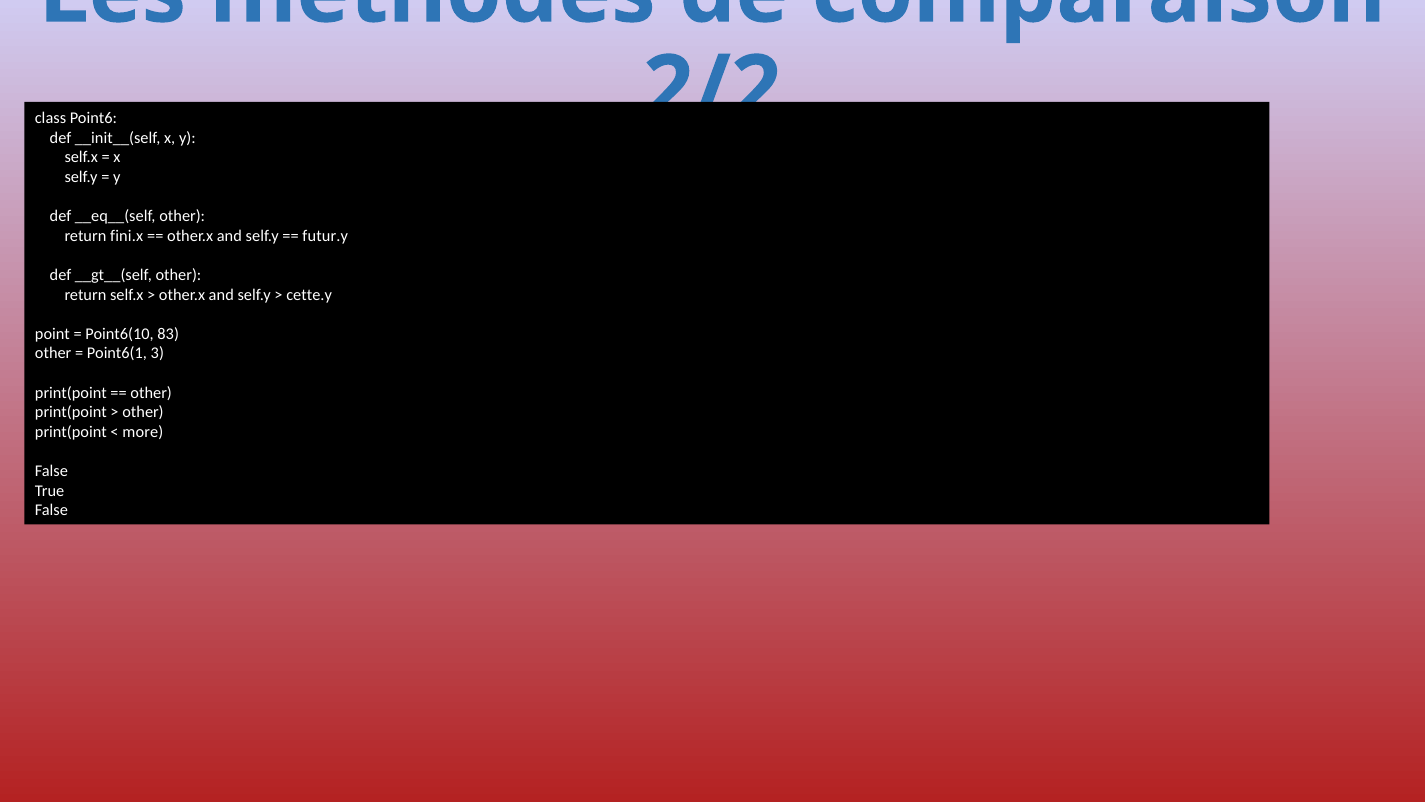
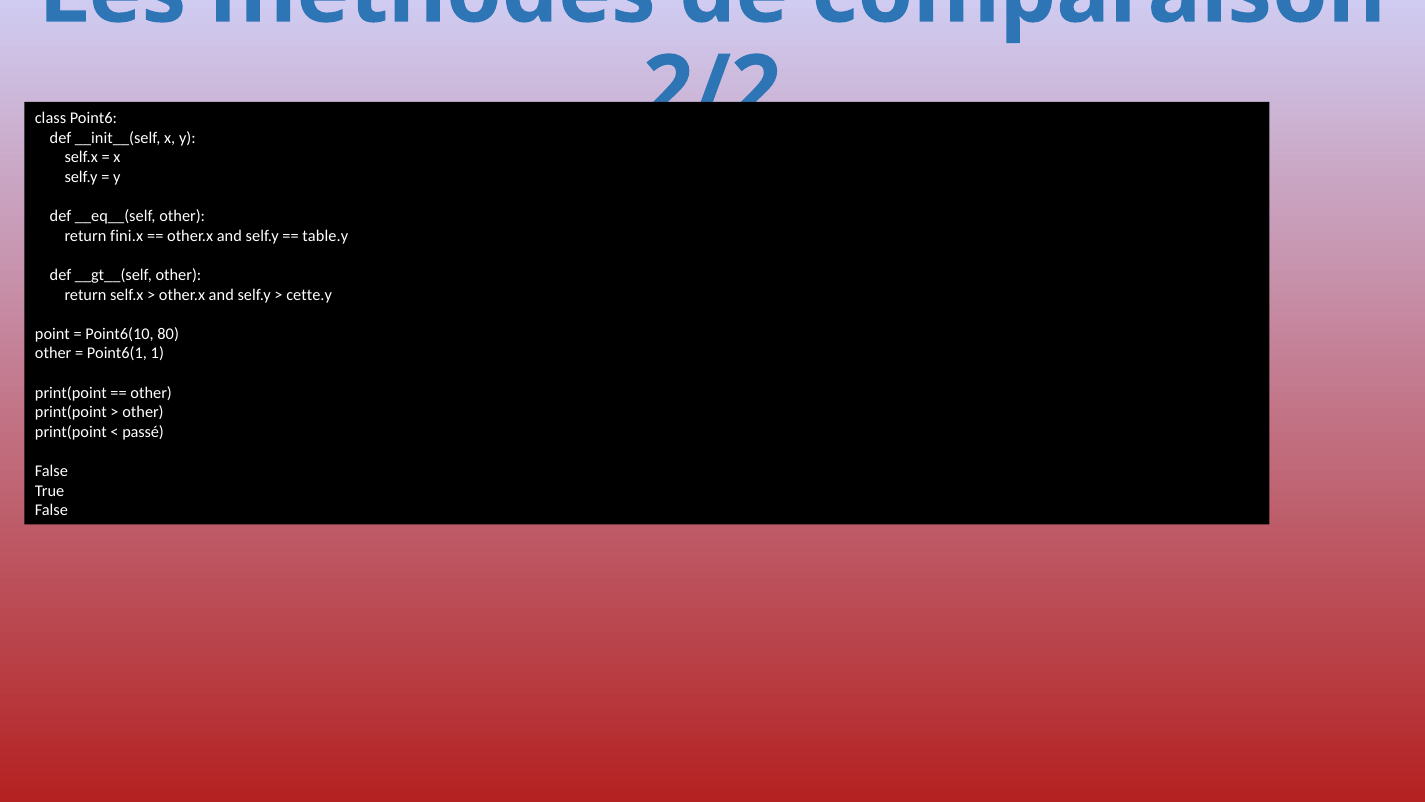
futur.y: futur.y -> table.y
83: 83 -> 80
3: 3 -> 1
more: more -> passé
